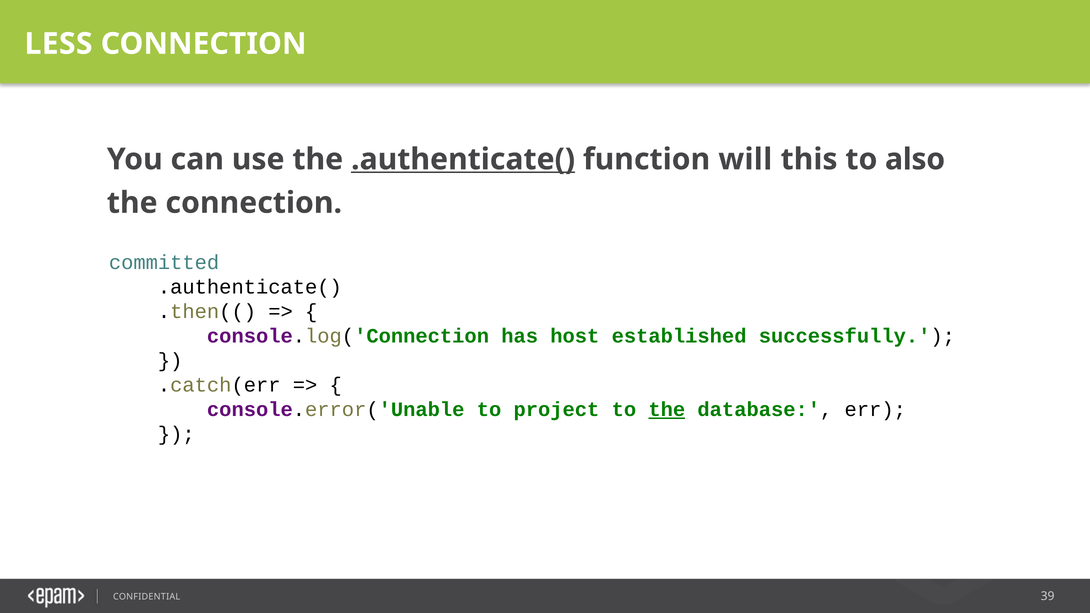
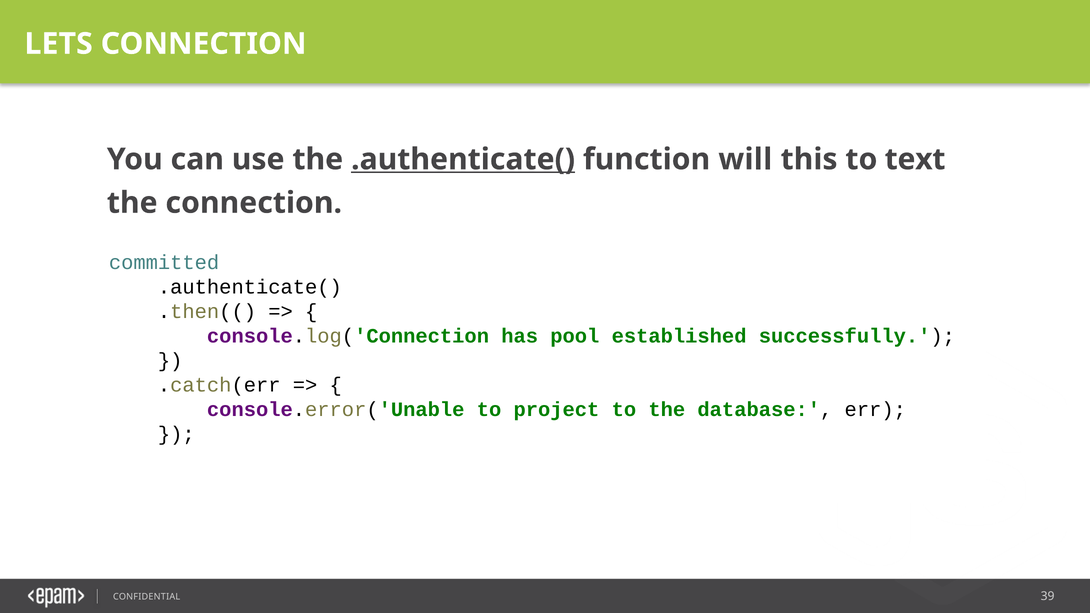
LESS: LESS -> LETS
also: also -> text
host: host -> pool
the at (667, 410) underline: present -> none
